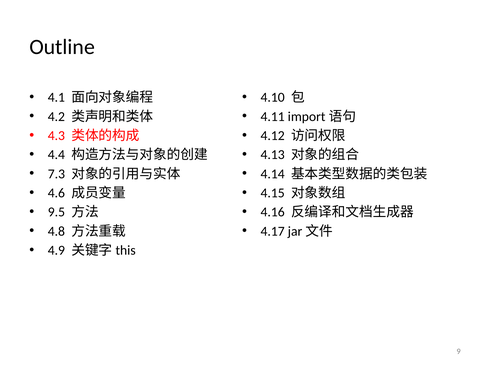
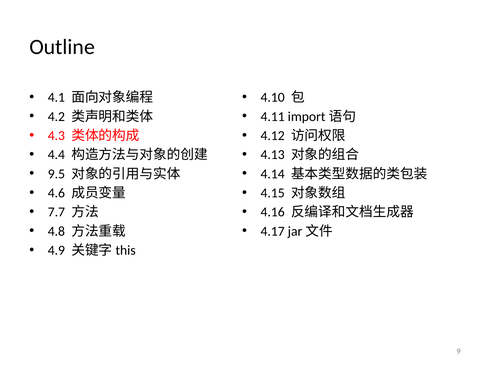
7.3: 7.3 -> 9.5
9.5: 9.5 -> 7.7
